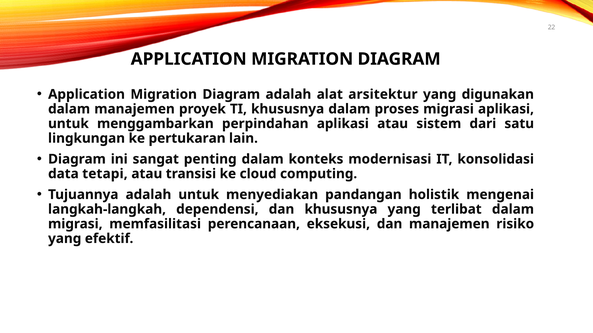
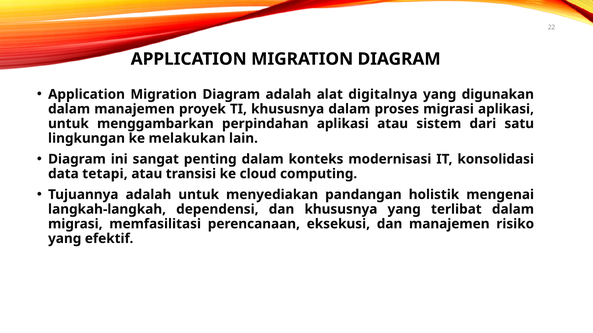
arsitektur: arsitektur -> digitalnya
pertukaran: pertukaran -> melakukan
